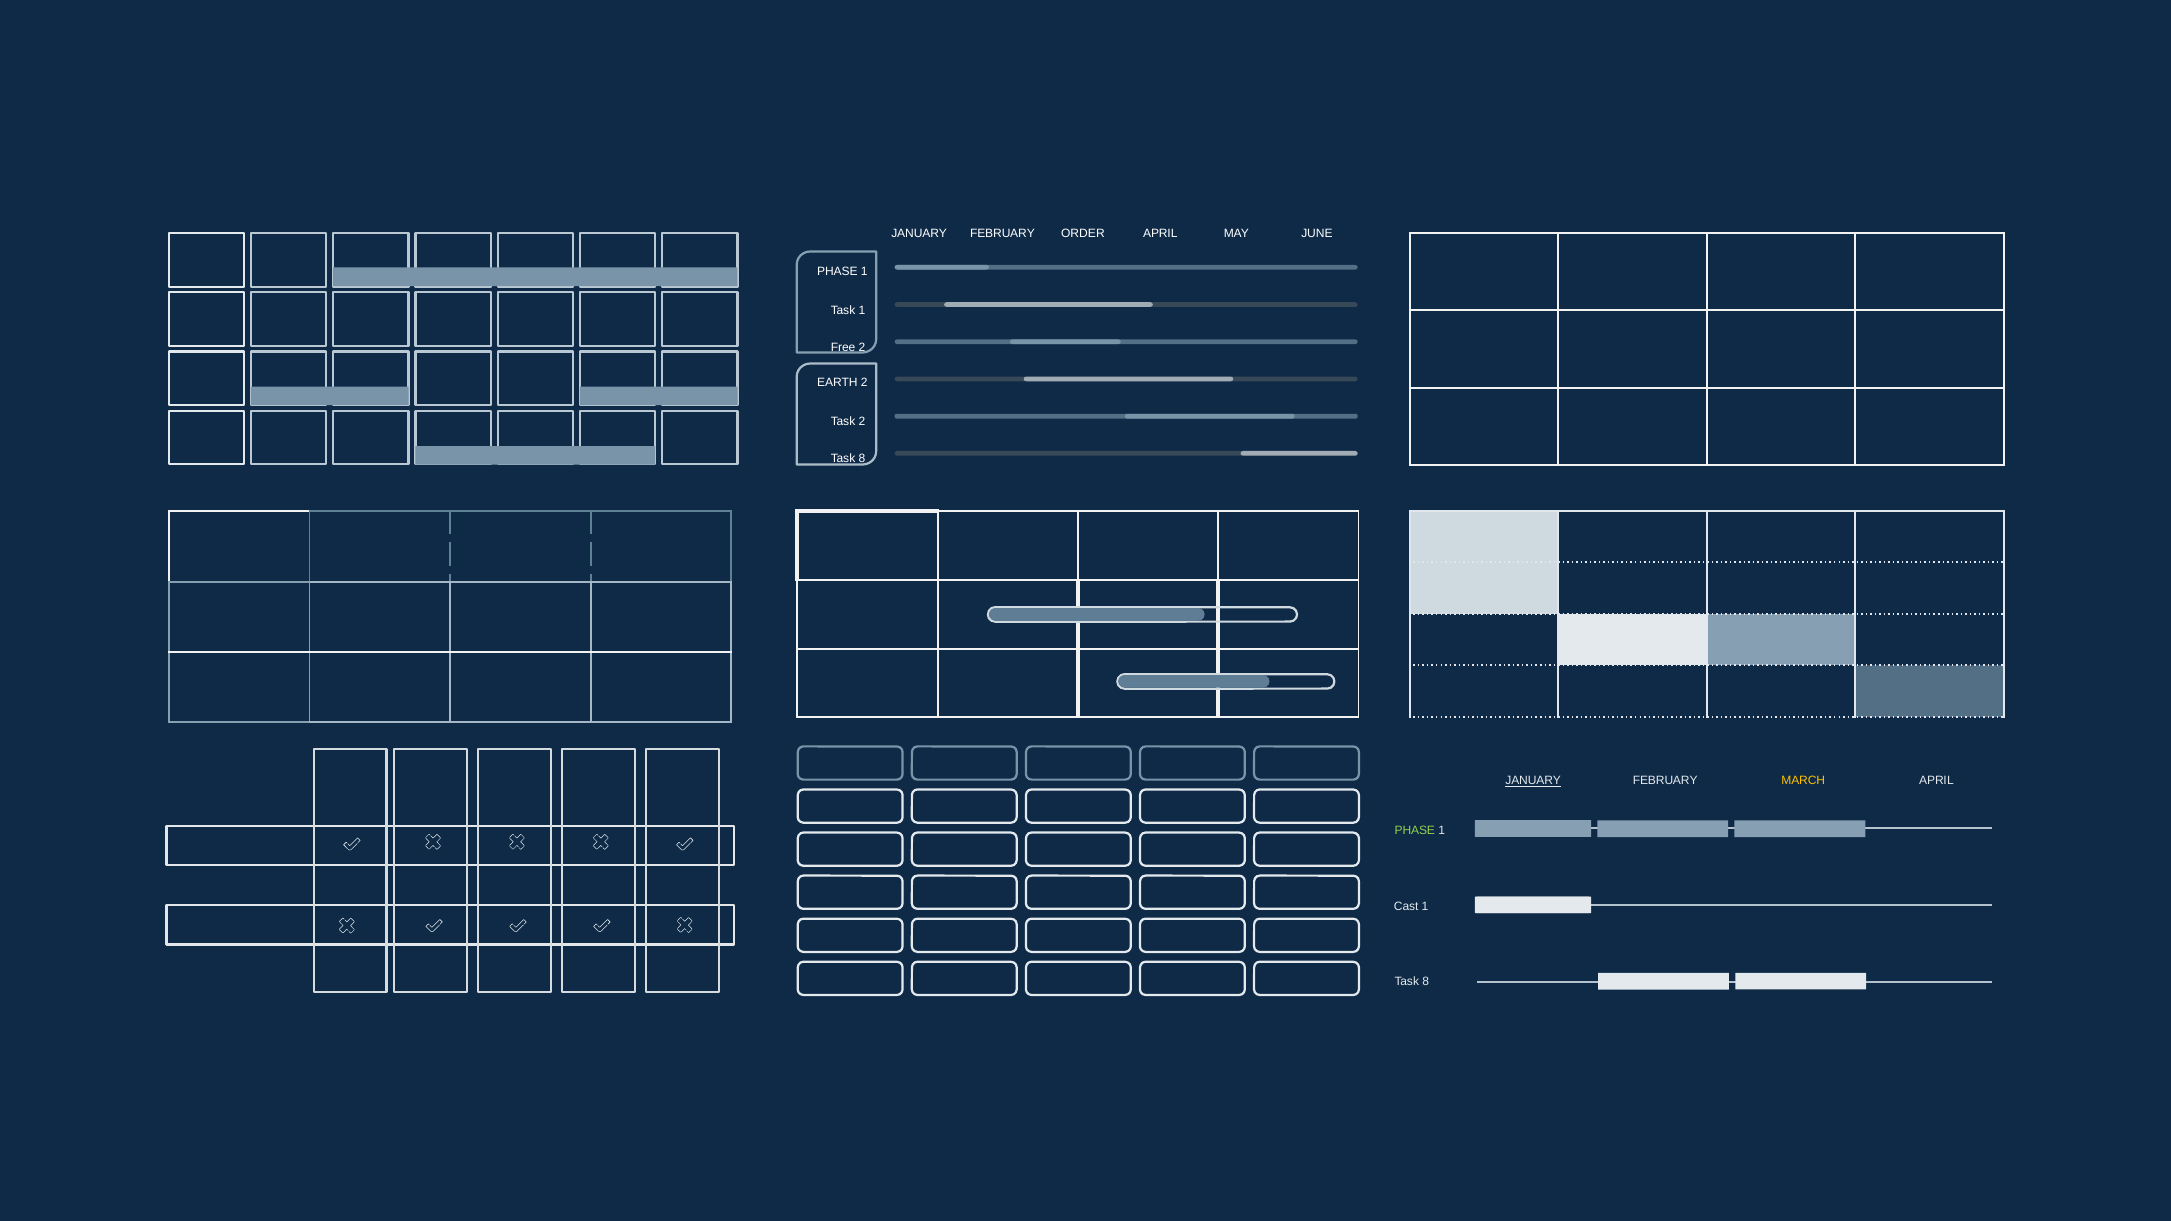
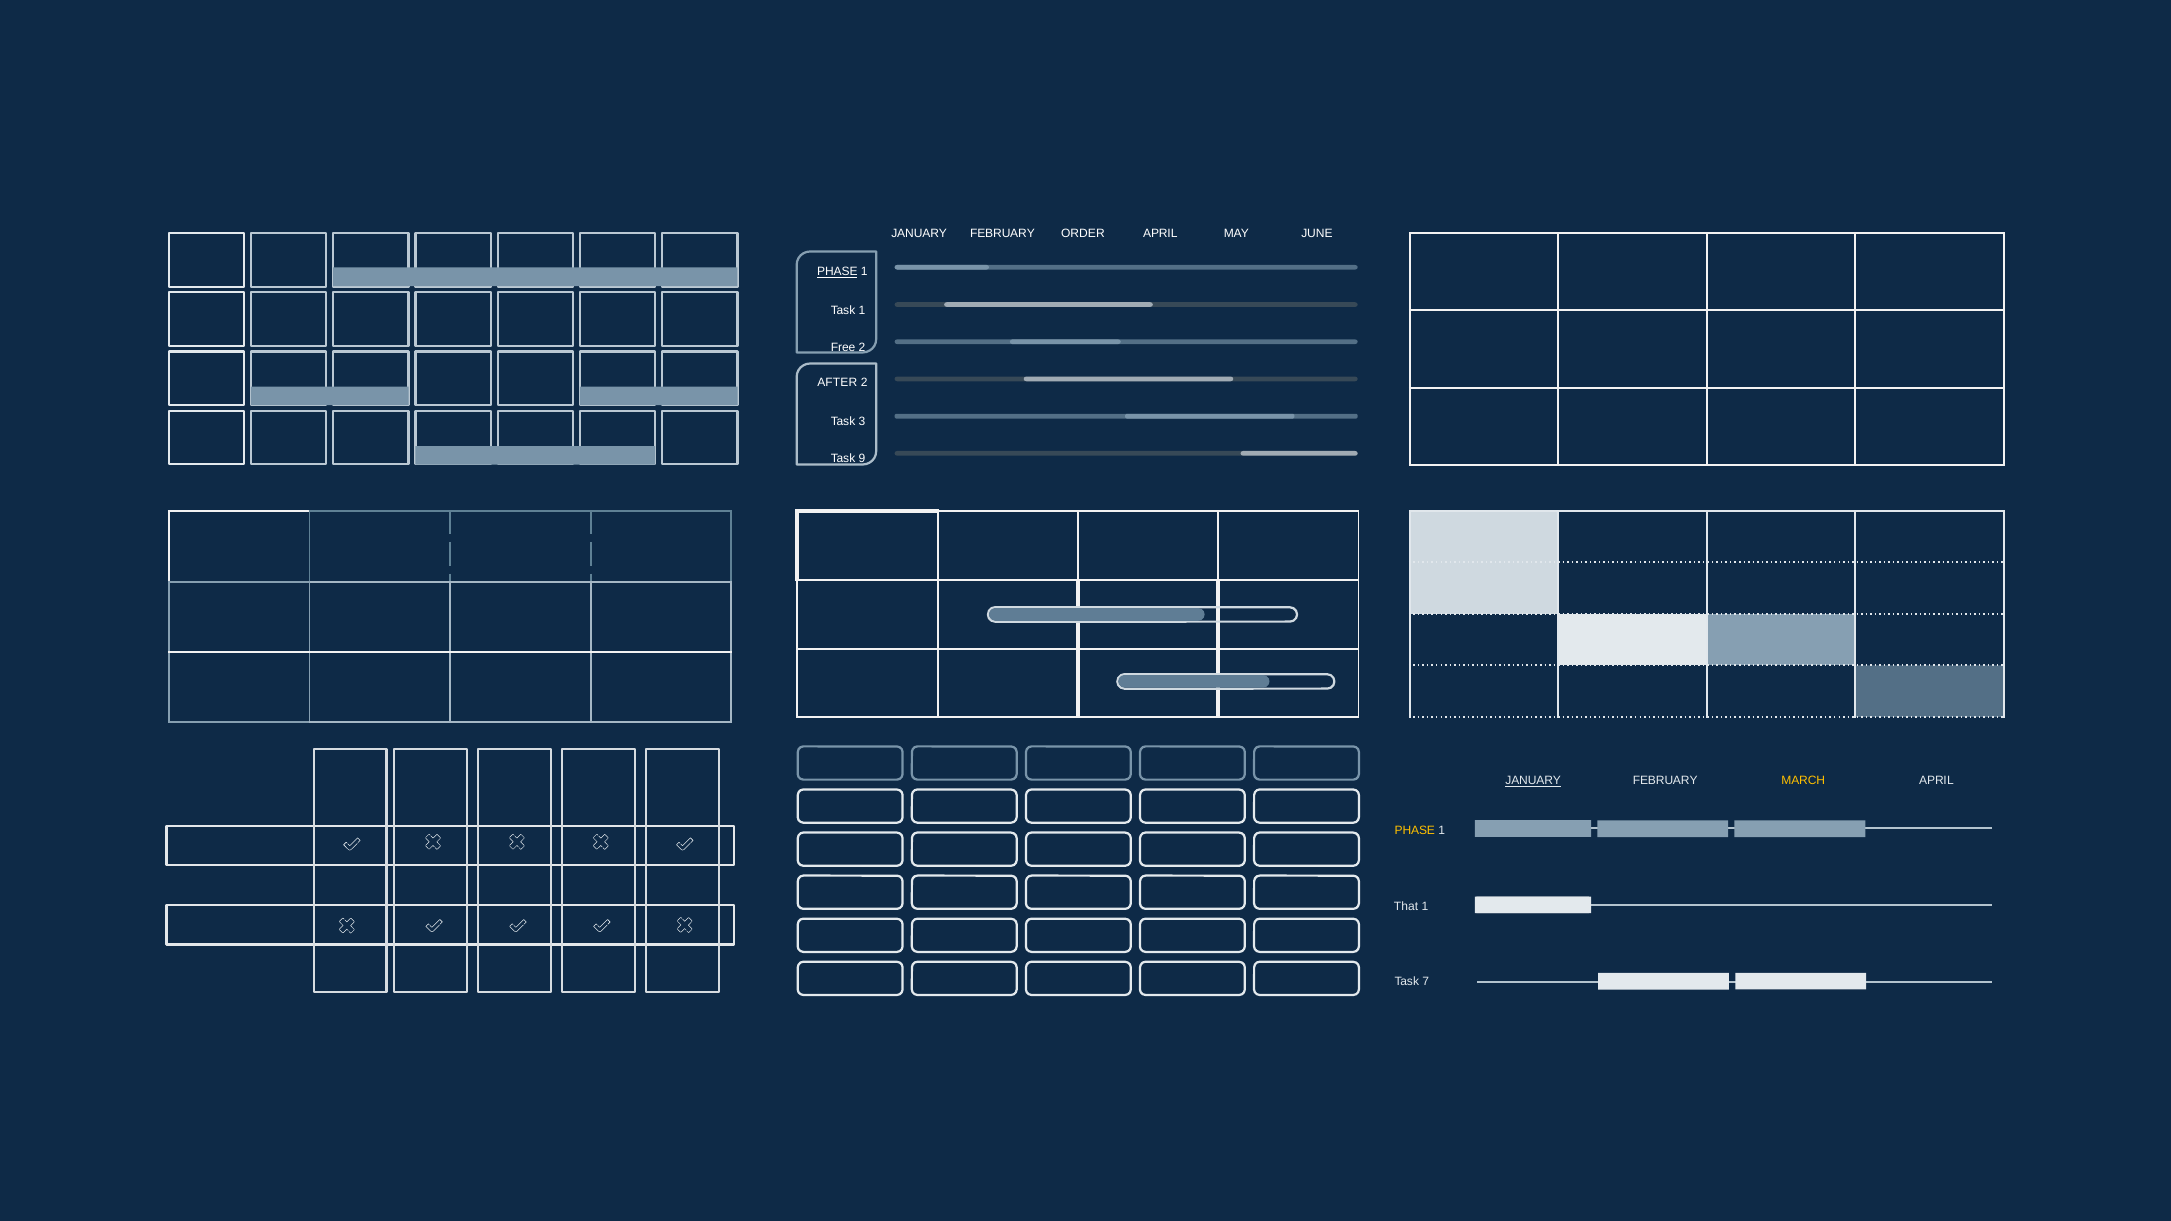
PHASE at (837, 272) underline: none -> present
EARTH: EARTH -> AFTER
Task 2: 2 -> 3
8 at (862, 459): 8 -> 9
PHASE at (1415, 831) colour: light green -> yellow
Cast: Cast -> That
8 at (1426, 982): 8 -> 7
